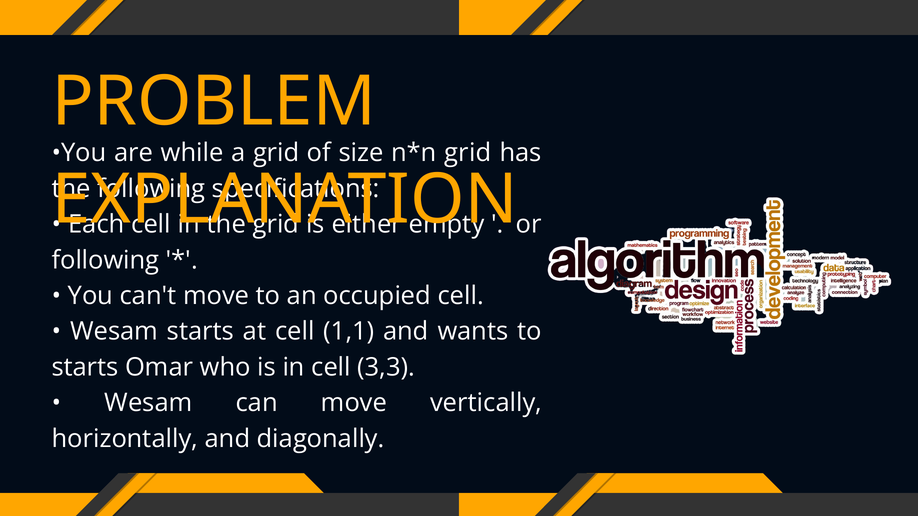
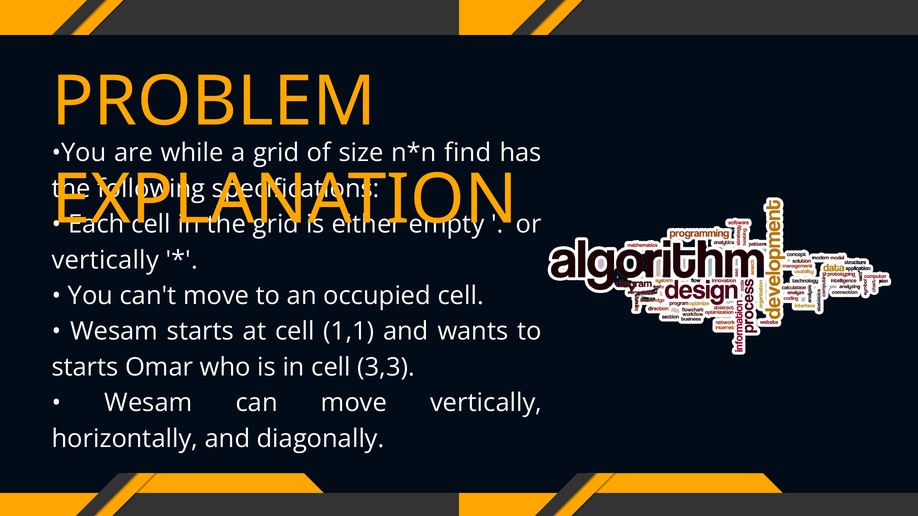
grid at (468, 153): grid -> find
following at (105, 260): following -> vertically
